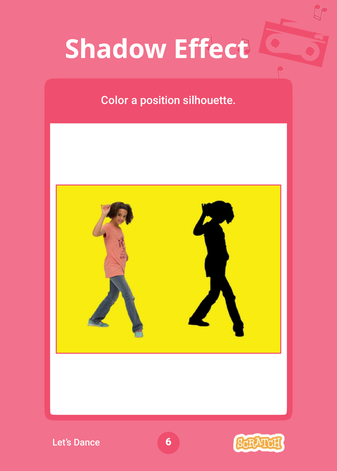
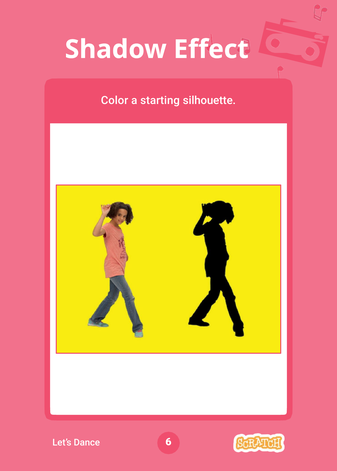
position: position -> starting
